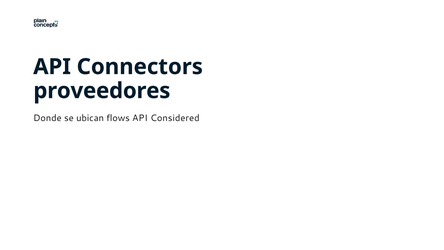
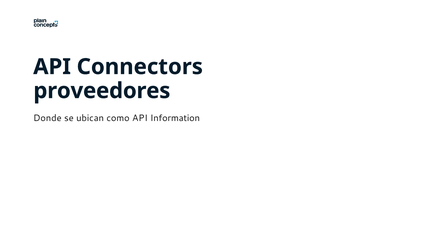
flows: flows -> como
Considered: Considered -> Information
